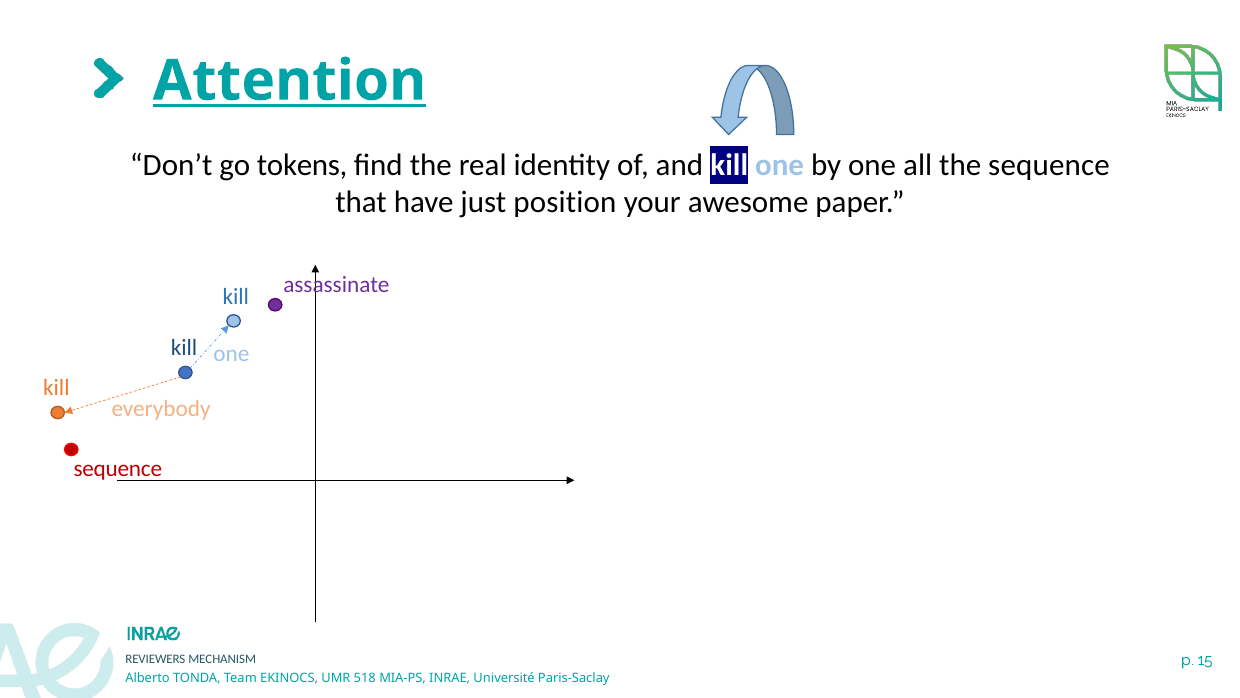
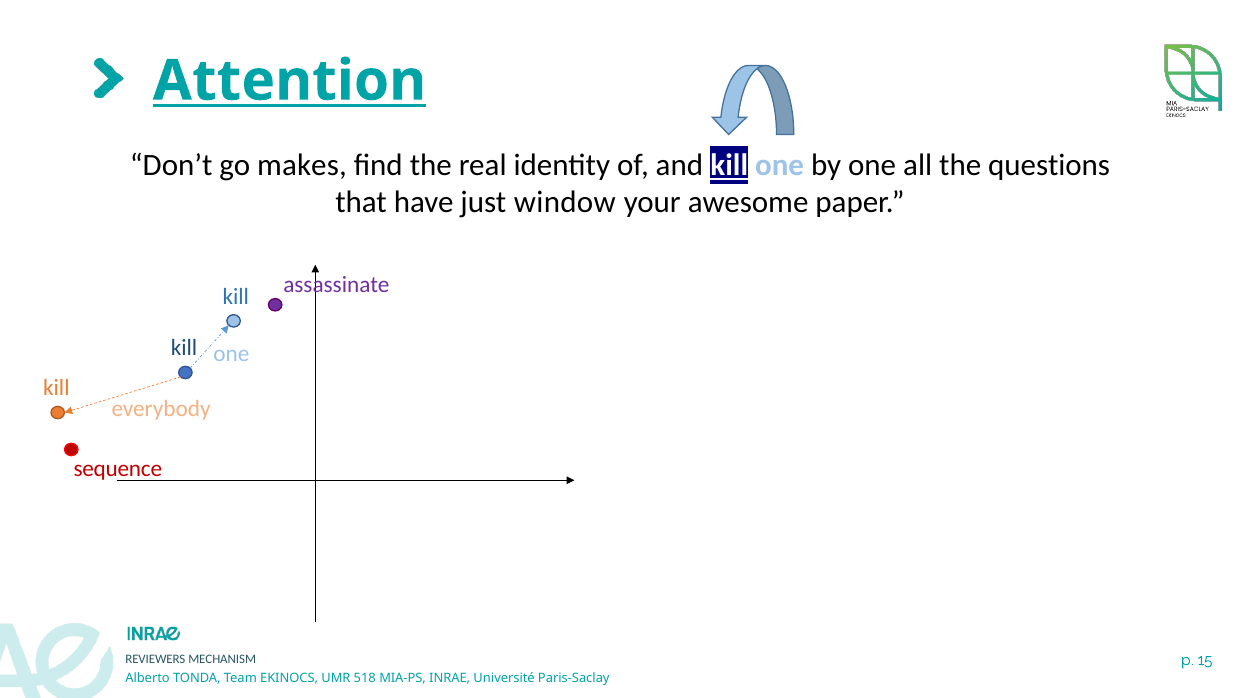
tokens: tokens -> makes
kill at (729, 165) underline: none -> present
the sequence: sequence -> questions
position: position -> window
